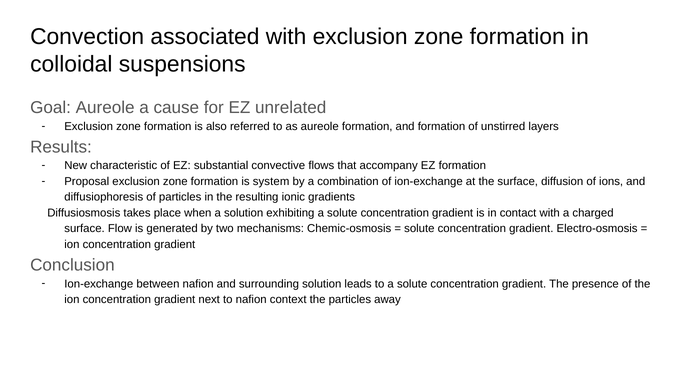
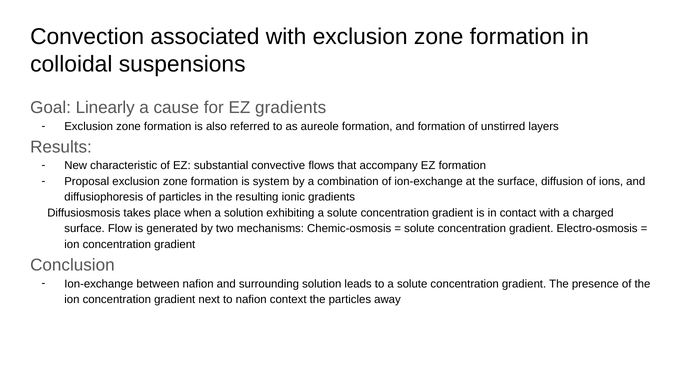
Goal Aureole: Aureole -> Linearly
EZ unrelated: unrelated -> gradients
